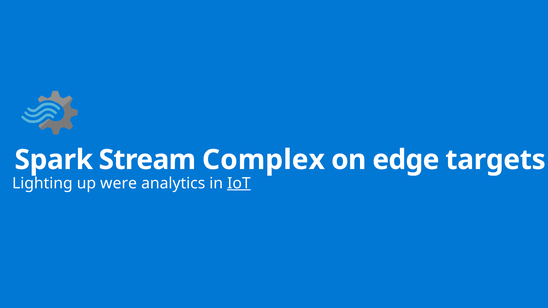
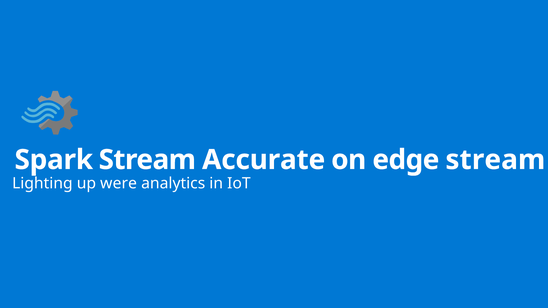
Complex: Complex -> Accurate
edge targets: targets -> stream
IoT underline: present -> none
